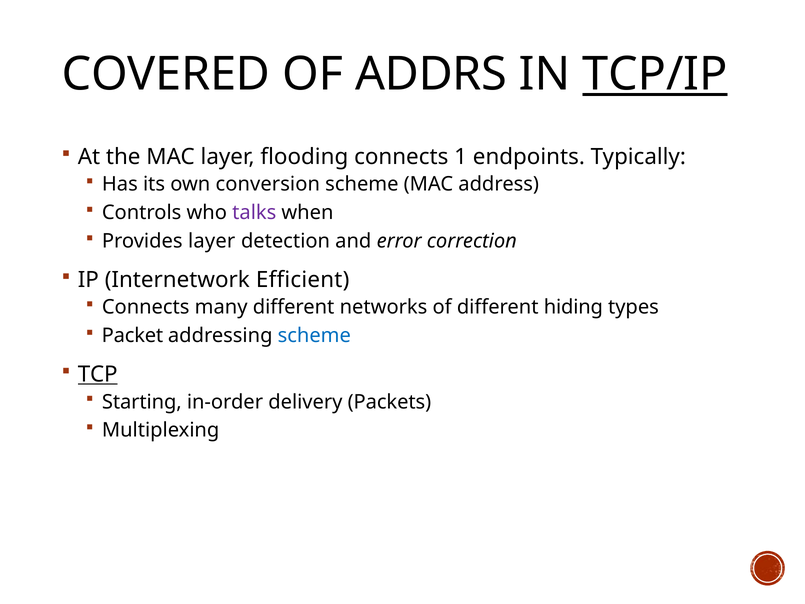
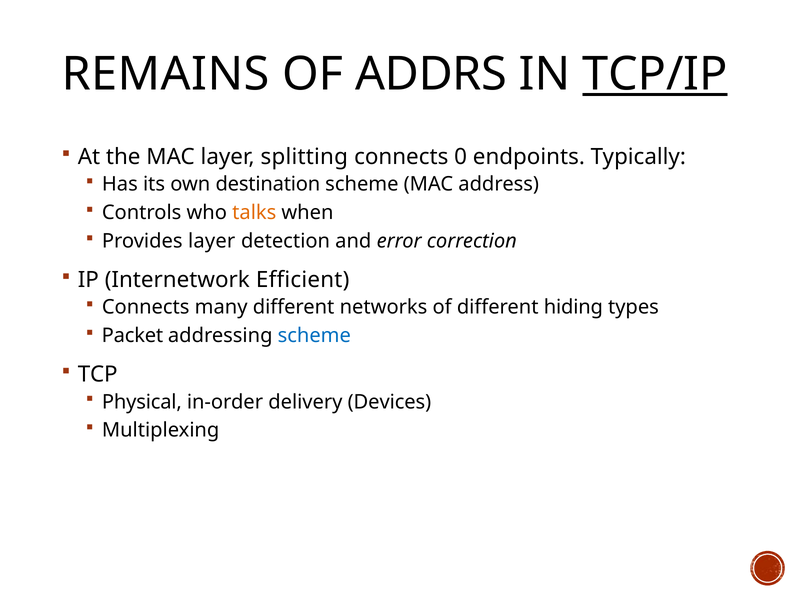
COVERED: COVERED -> REMAINS
flooding: flooding -> splitting
1: 1 -> 0
conversion: conversion -> destination
talks colour: purple -> orange
TCP underline: present -> none
Starting: Starting -> Physical
Packets: Packets -> Devices
